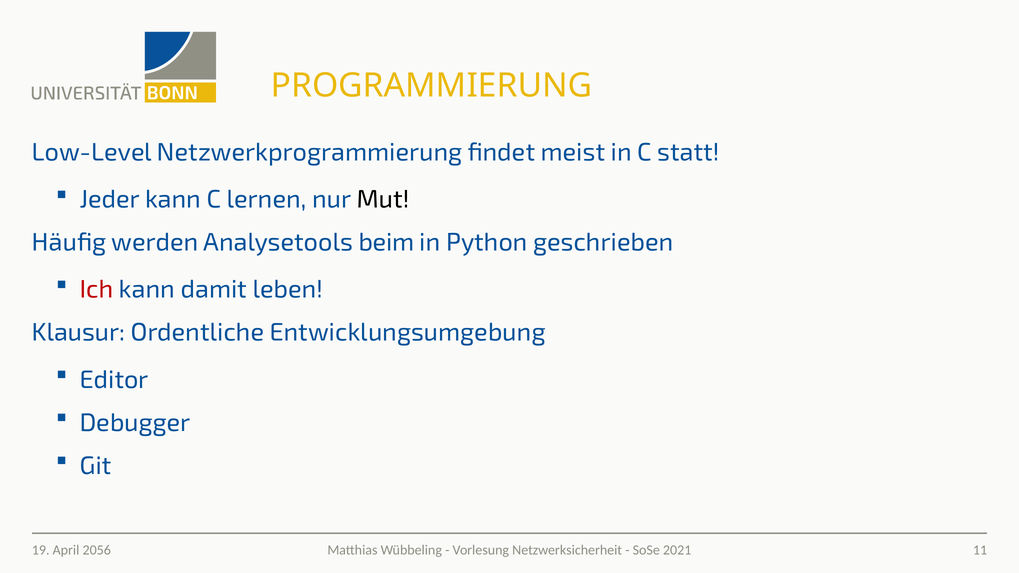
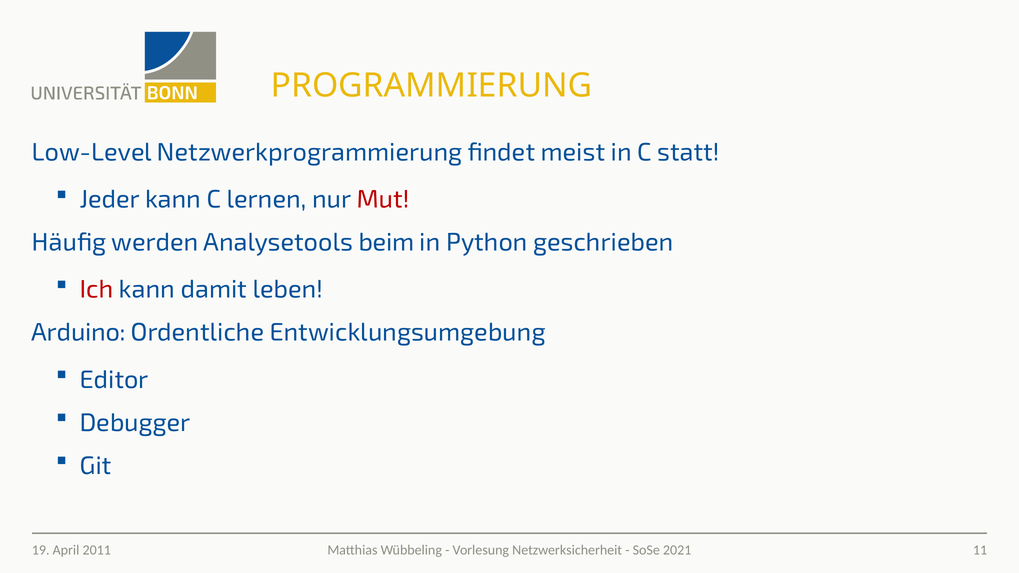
Mut colour: black -> red
Klausur: Klausur -> Arduino
2056: 2056 -> 2011
